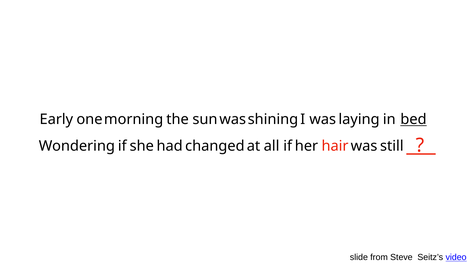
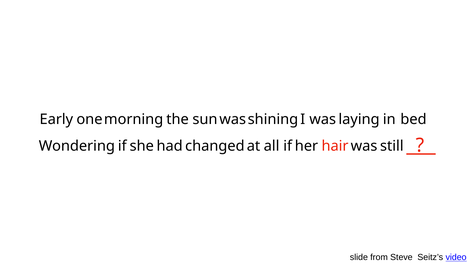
bed underline: present -> none
